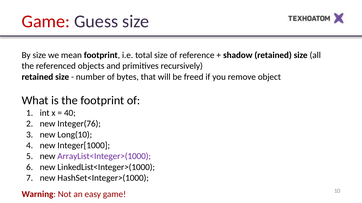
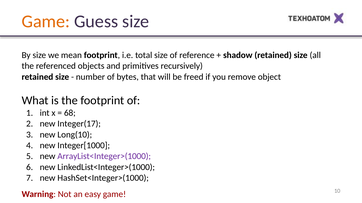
Game at (46, 21) colour: red -> orange
40: 40 -> 68
Integer(76: Integer(76 -> Integer(17
